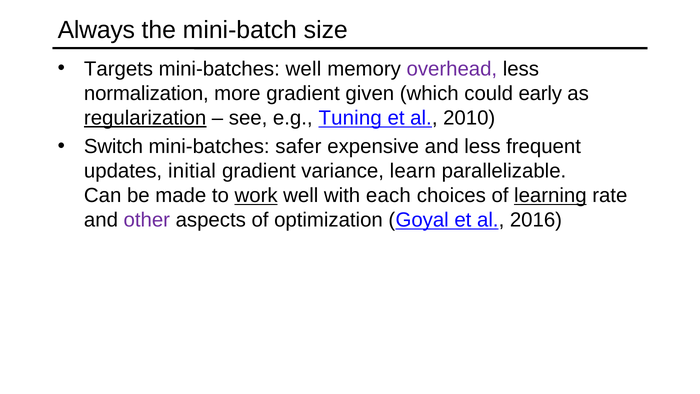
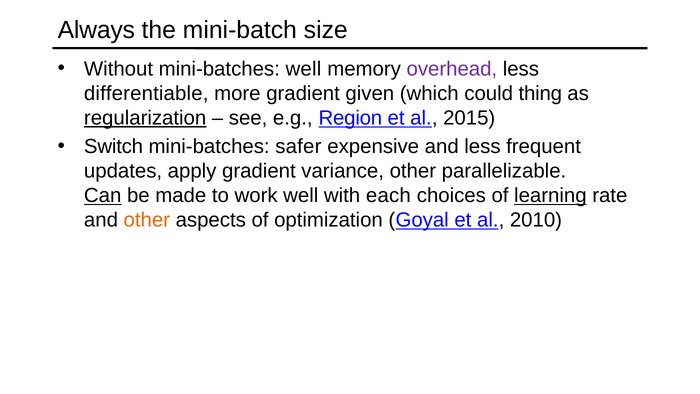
Targets: Targets -> Without
normalization: normalization -> differentiable
early: early -> thing
Tuning: Tuning -> Region
2010: 2010 -> 2015
initial: initial -> apply
variance learn: learn -> other
Can underline: none -> present
work underline: present -> none
other at (147, 220) colour: purple -> orange
2016: 2016 -> 2010
